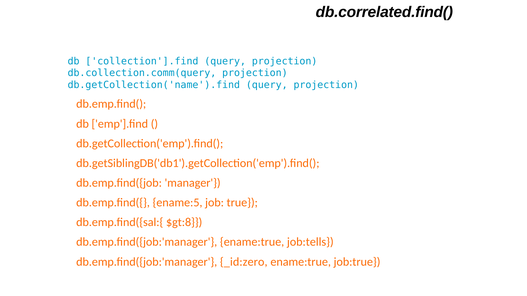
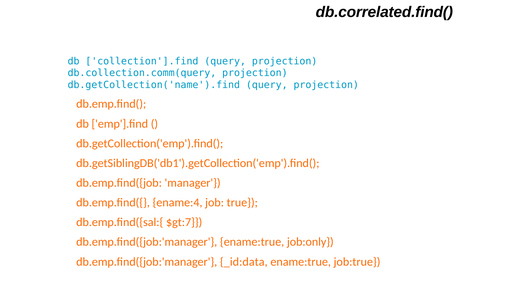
ename:5: ename:5 -> ename:4
$gt:8: $gt:8 -> $gt:7
job:tells: job:tells -> job:only
_id:zero: _id:zero -> _id:data
